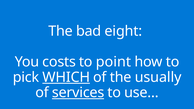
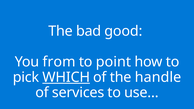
eight: eight -> good
costs: costs -> from
usually: usually -> handle
services underline: present -> none
